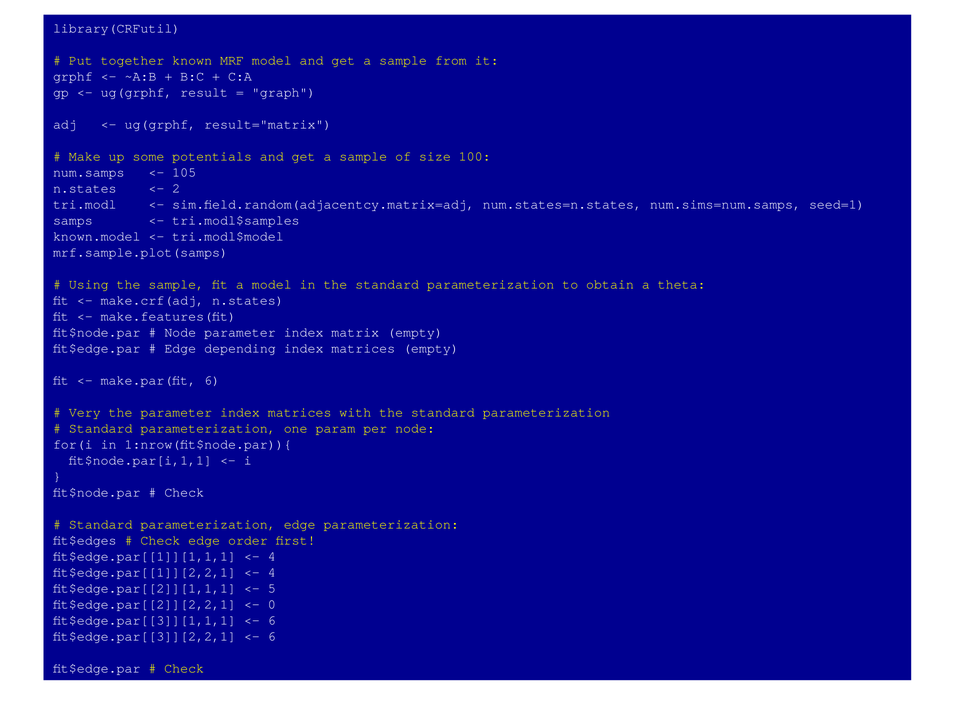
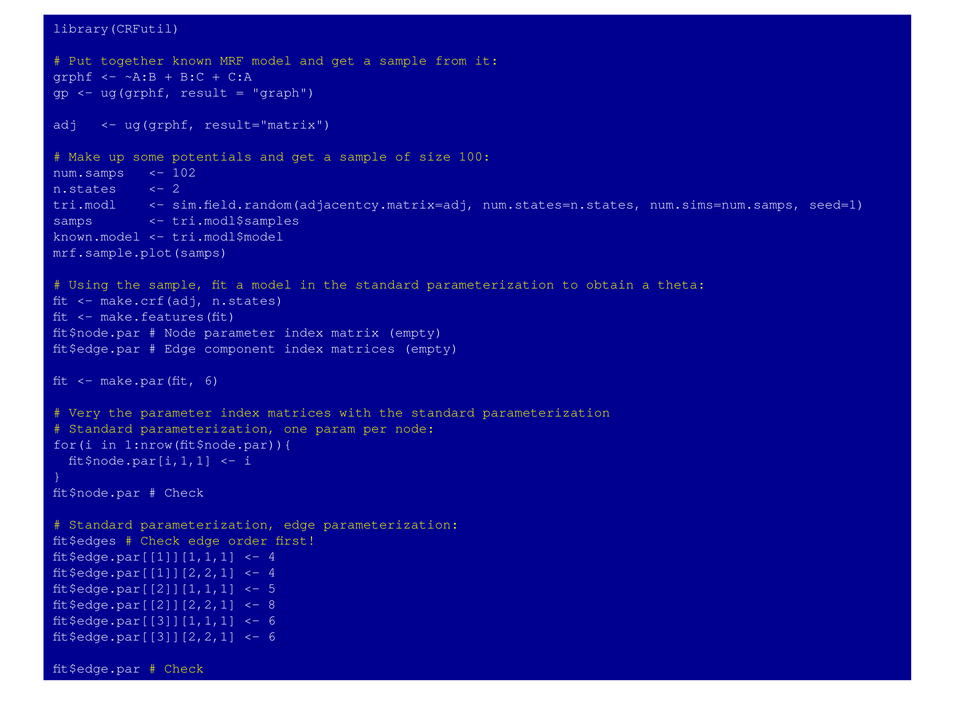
105: 105 -> 102
depending: depending -> component
0: 0 -> 8
